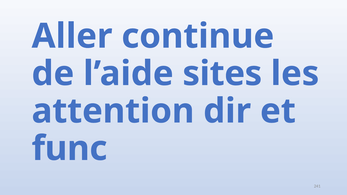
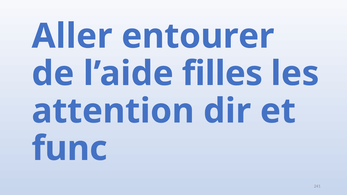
continue: continue -> entourer
sites: sites -> filles
